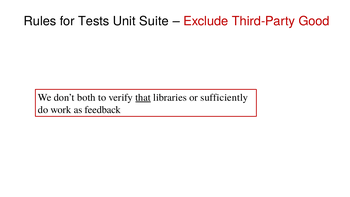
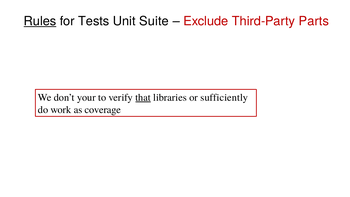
Rules underline: none -> present
Good: Good -> Parts
both: both -> your
feedback: feedback -> coverage
